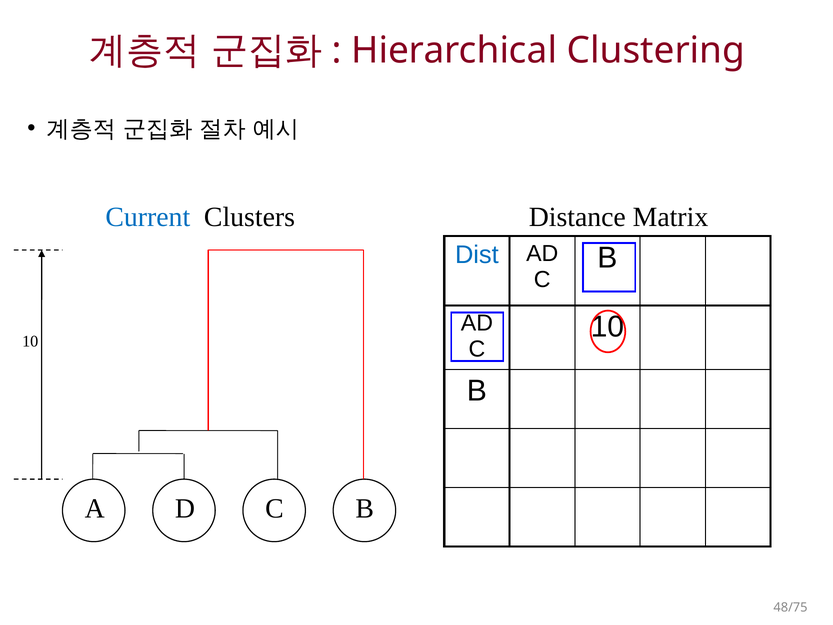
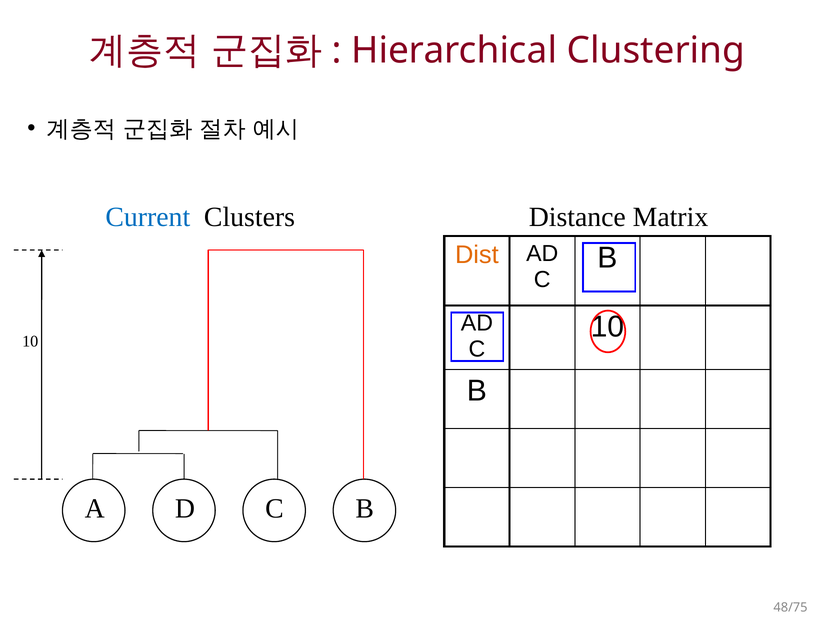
Dist colour: blue -> orange
